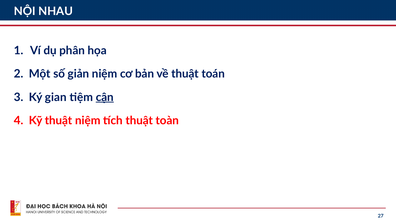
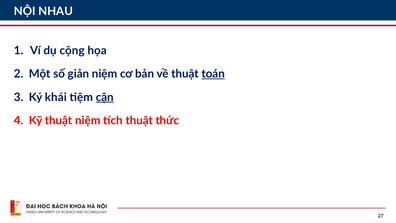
phân: phân -> cộng
toán underline: none -> present
gian: gian -> khái
toàn: toàn -> thức
